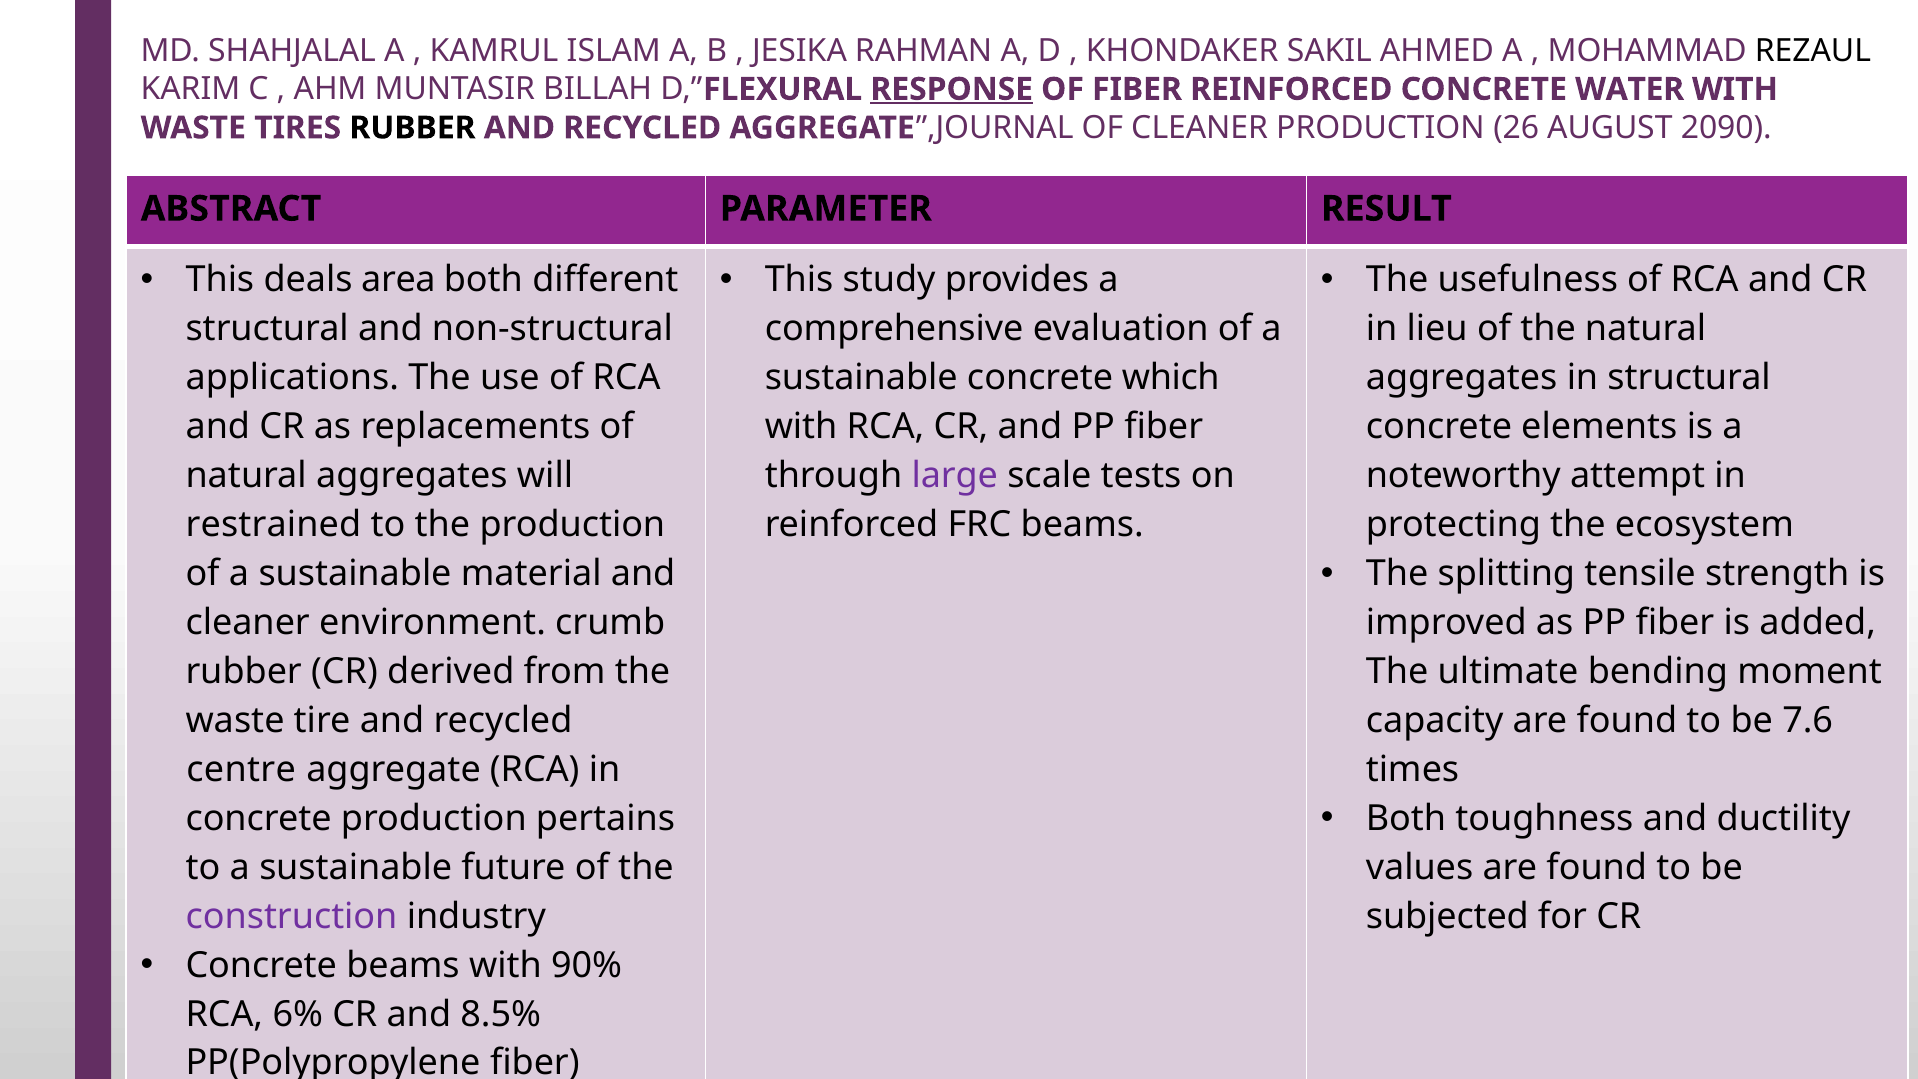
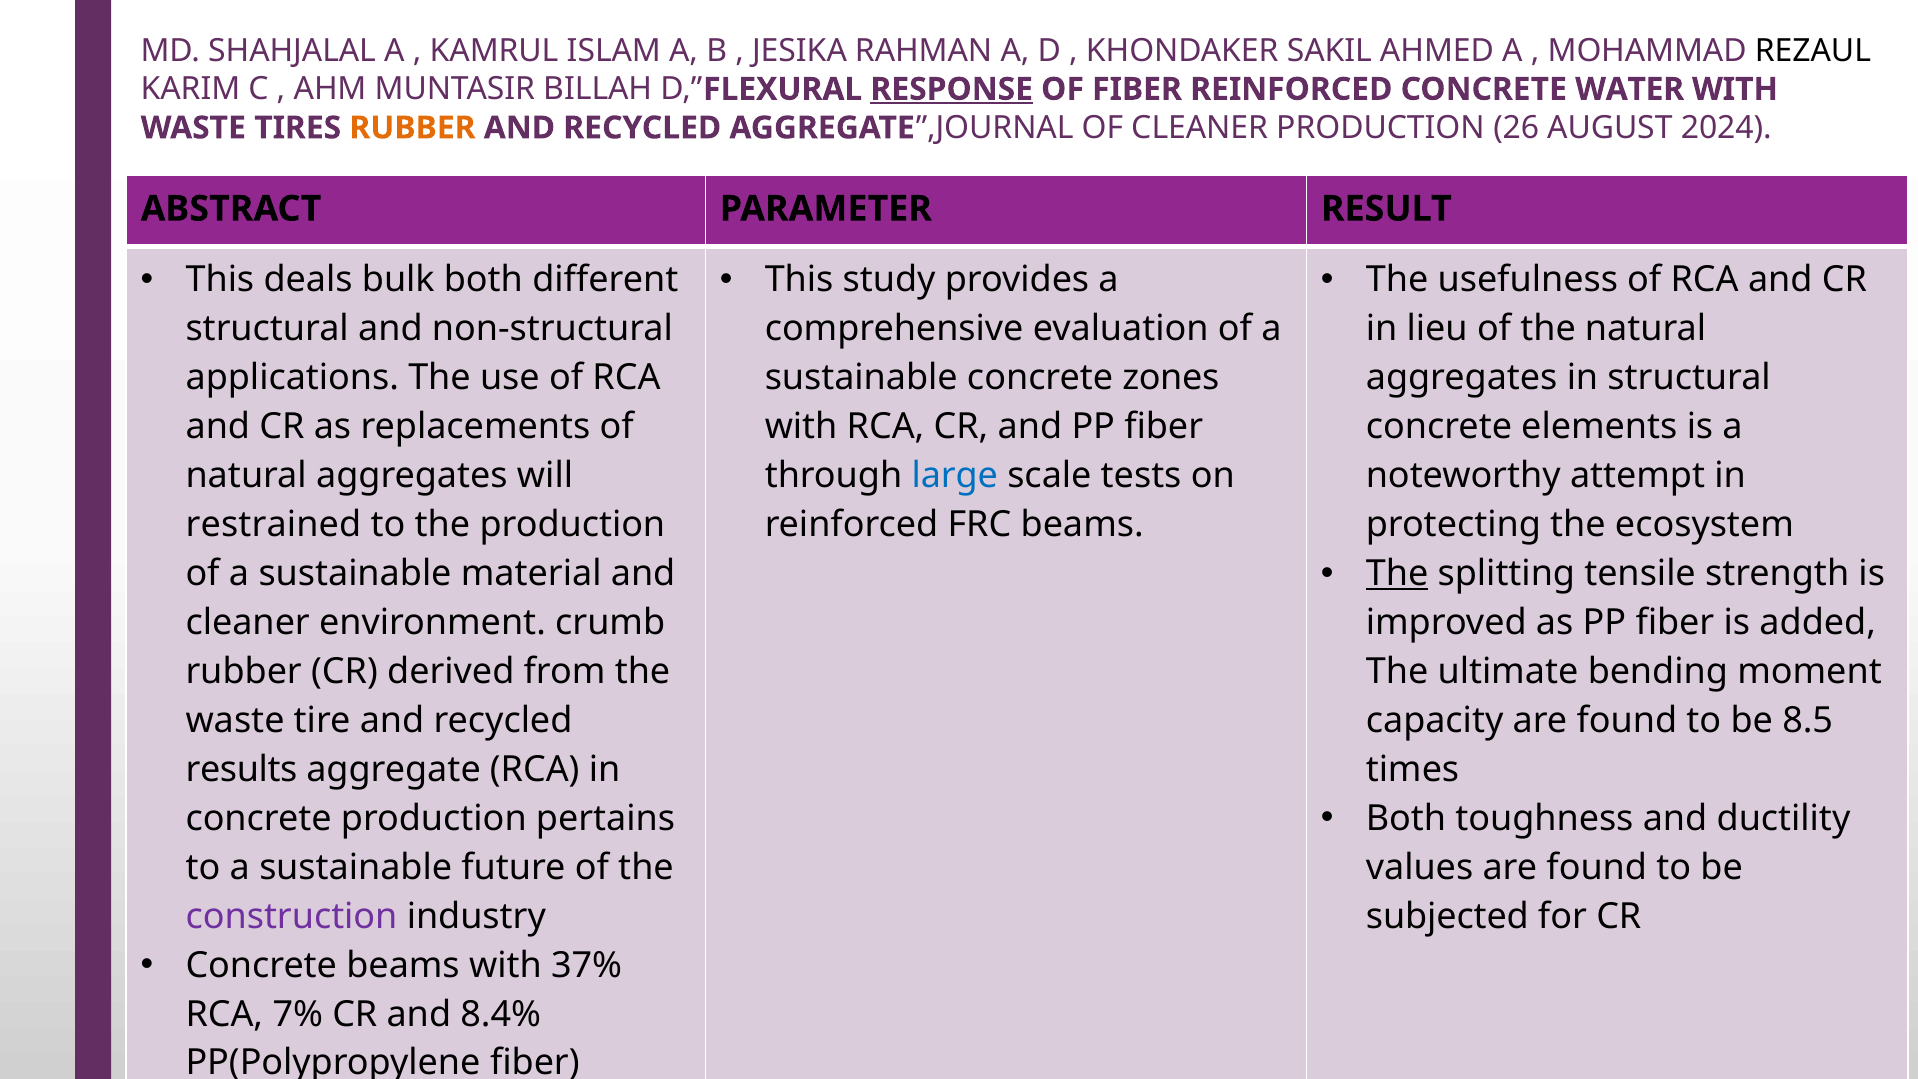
RUBBER at (412, 128) colour: black -> orange
2090: 2090 -> 2024
area: area -> bulk
which: which -> zones
large colour: purple -> blue
The at (1397, 574) underline: none -> present
7.6: 7.6 -> 8.5
centre: centre -> results
90%: 90% -> 37%
6%: 6% -> 7%
8.5%: 8.5% -> 8.4%
